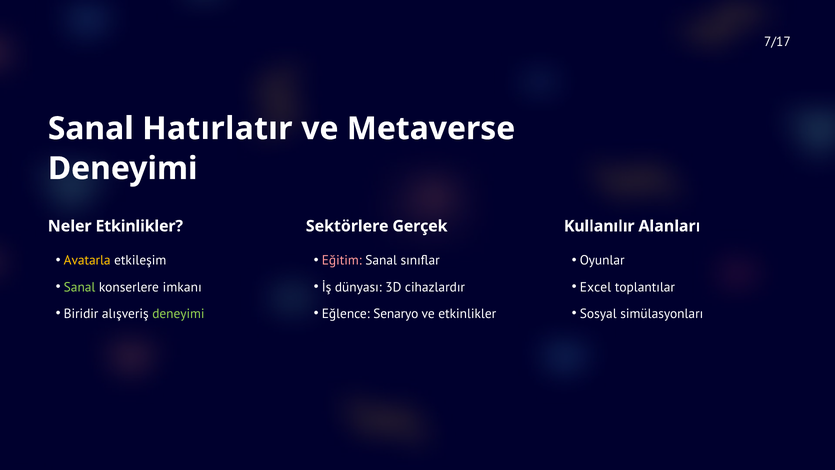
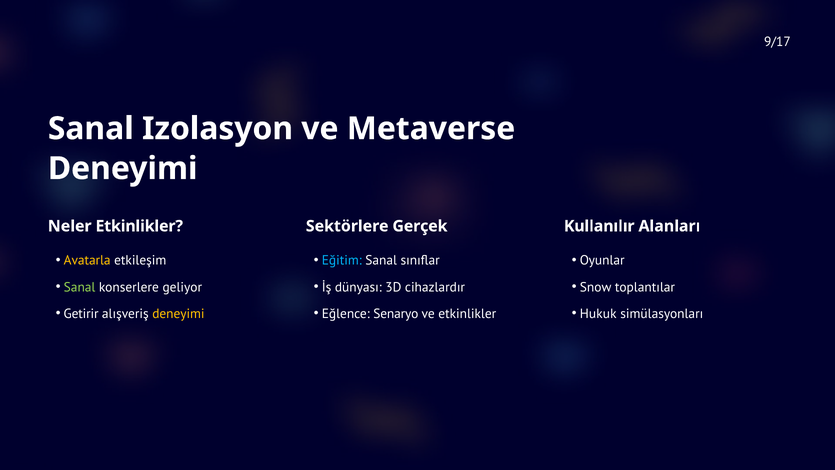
7/17: 7/17 -> 9/17
Hatırlatır: Hatırlatır -> Izolasyon
Eğitim colour: pink -> light blue
imkanı: imkanı -> geliyor
Excel: Excel -> Snow
Biridir: Biridir -> Getirir
deneyimi at (178, 314) colour: light green -> yellow
Sosyal: Sosyal -> Hukuk
